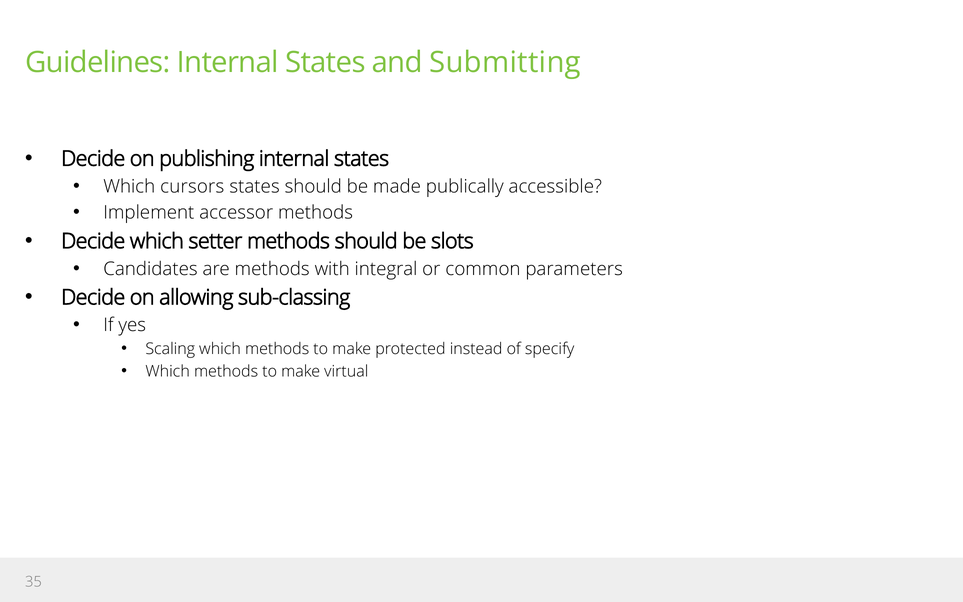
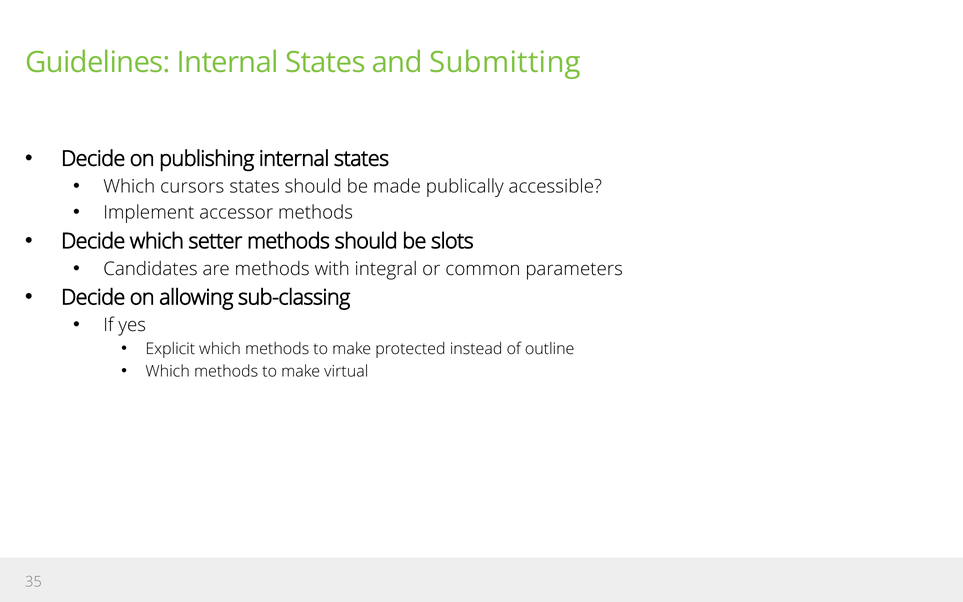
Scaling: Scaling -> Explicit
specify: specify -> outline
